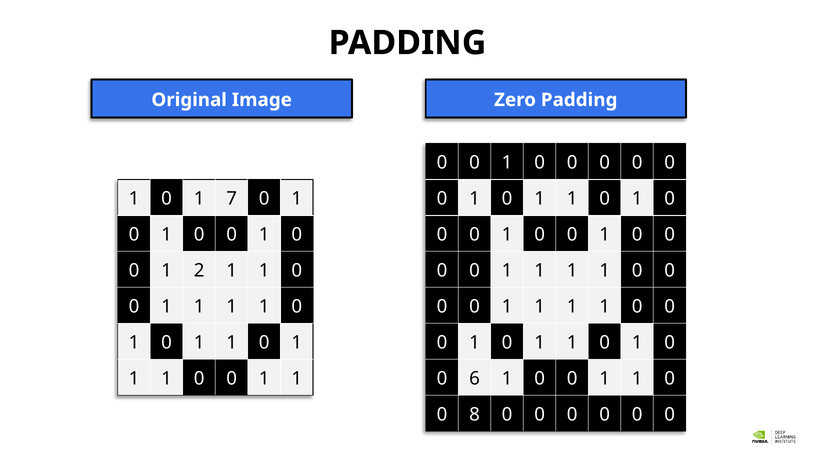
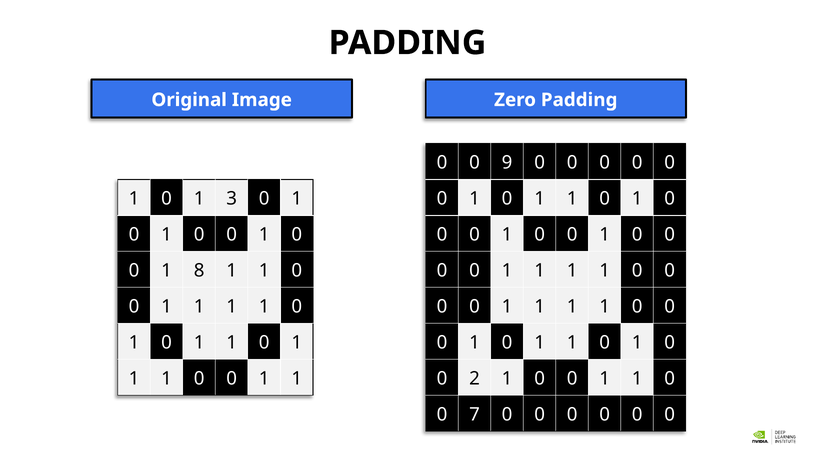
1 at (507, 163): 1 -> 9
7: 7 -> 3
2: 2 -> 8
6: 6 -> 2
8: 8 -> 7
